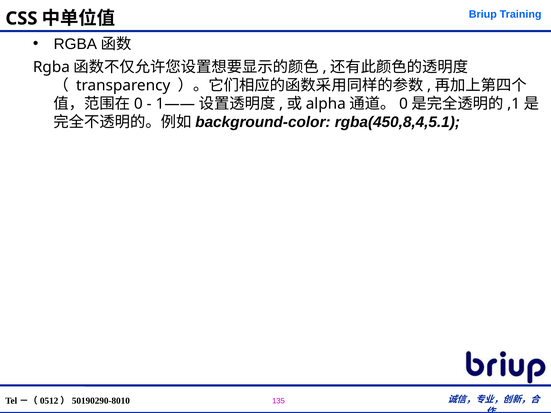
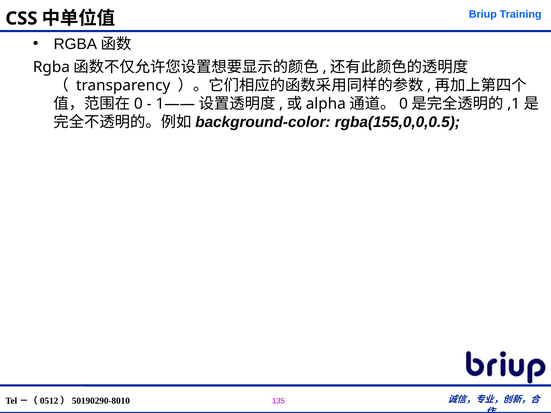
rgba(450,8,4,5.1: rgba(450,8,4,5.1 -> rgba(155,0,0,0.5
